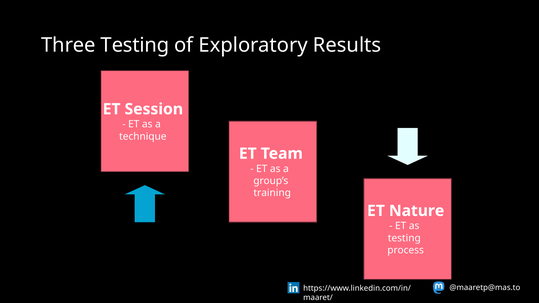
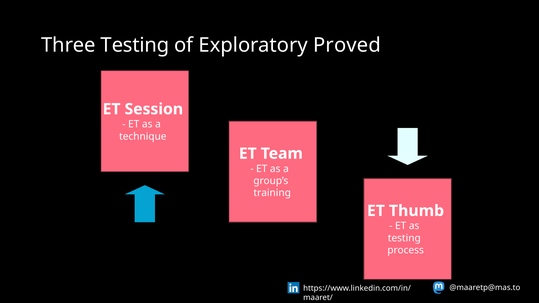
Results: Results -> Proved
Nature: Nature -> Thumb
